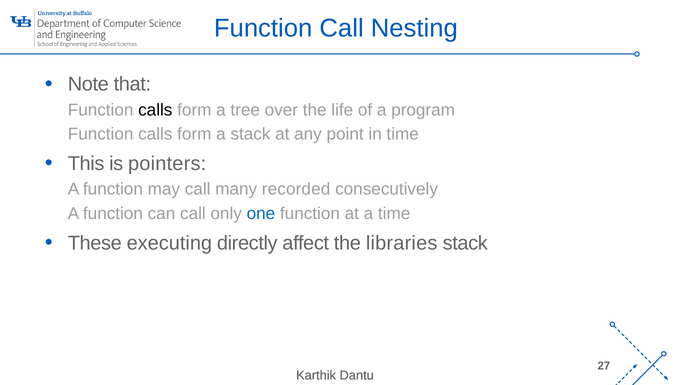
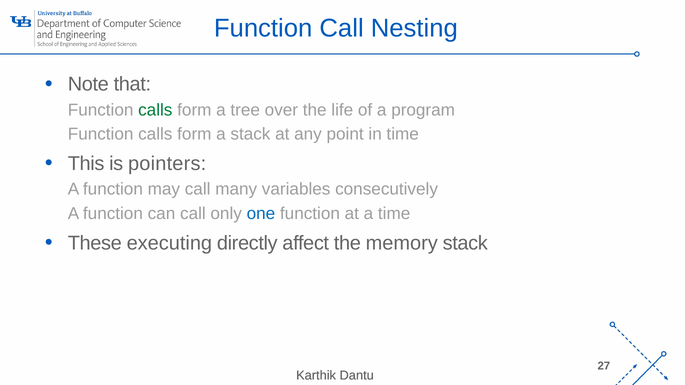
calls at (155, 110) colour: black -> green
recorded: recorded -> variables
libraries: libraries -> memory
